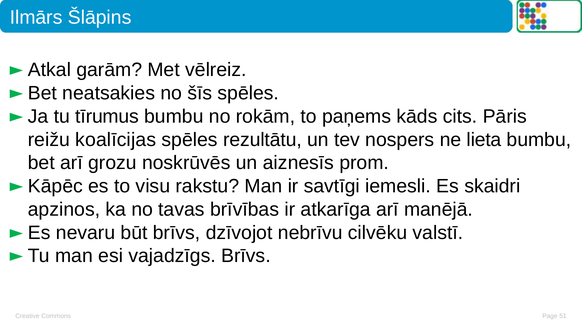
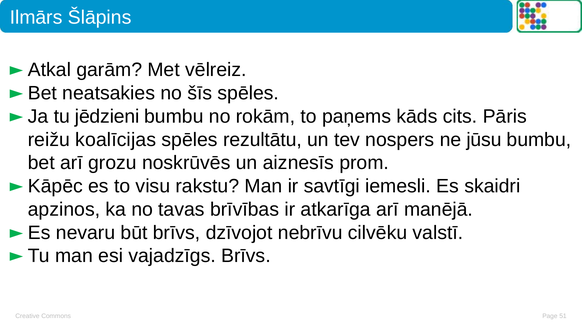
tīrumus: tīrumus -> jēdzieni
lieta: lieta -> jūsu
